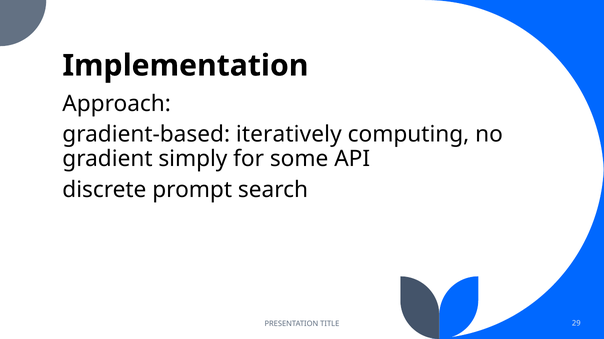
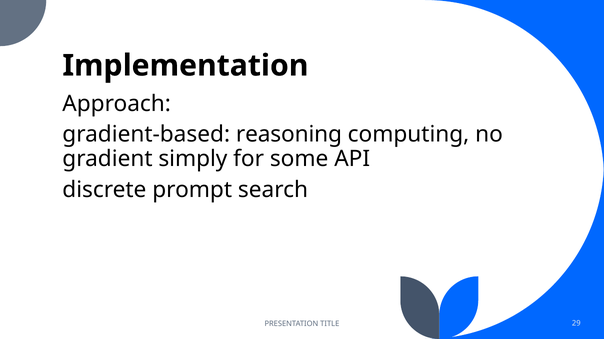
iteratively: iteratively -> reasoning
